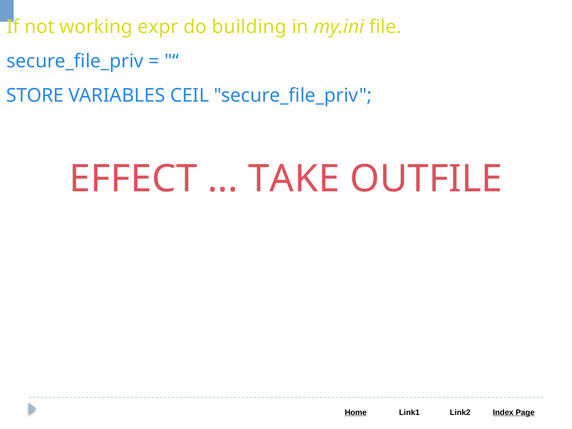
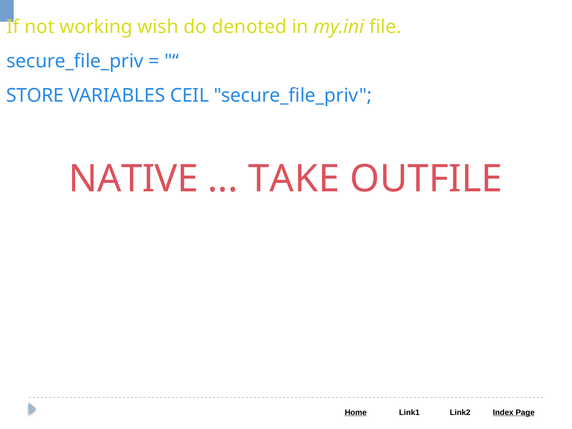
expr: expr -> wish
building: building -> denoted
EFFECT: EFFECT -> NATIVE
